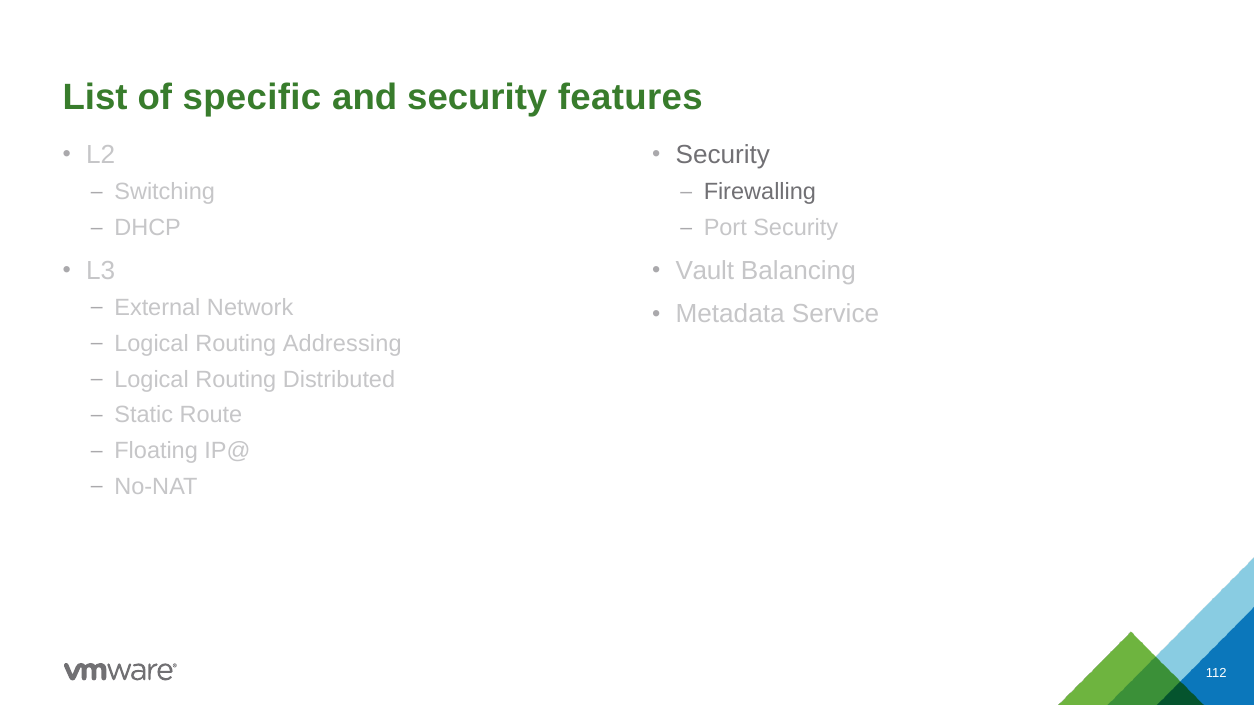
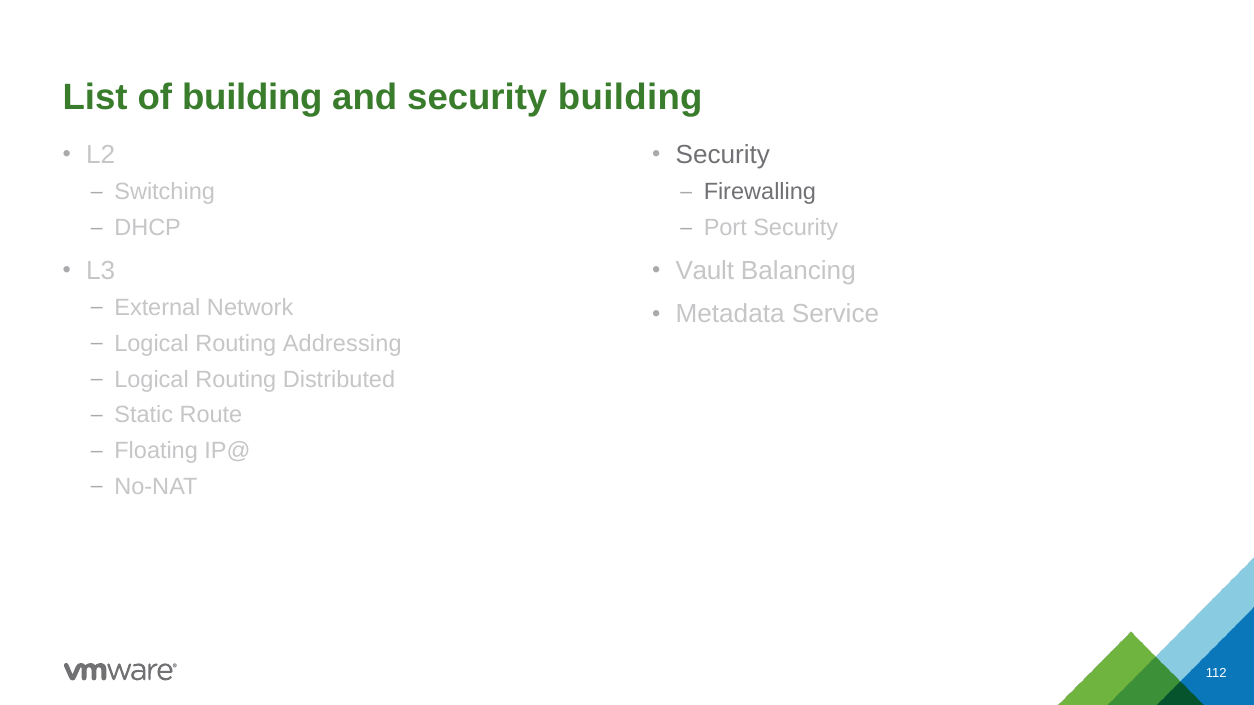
of specific: specific -> building
security features: features -> building
